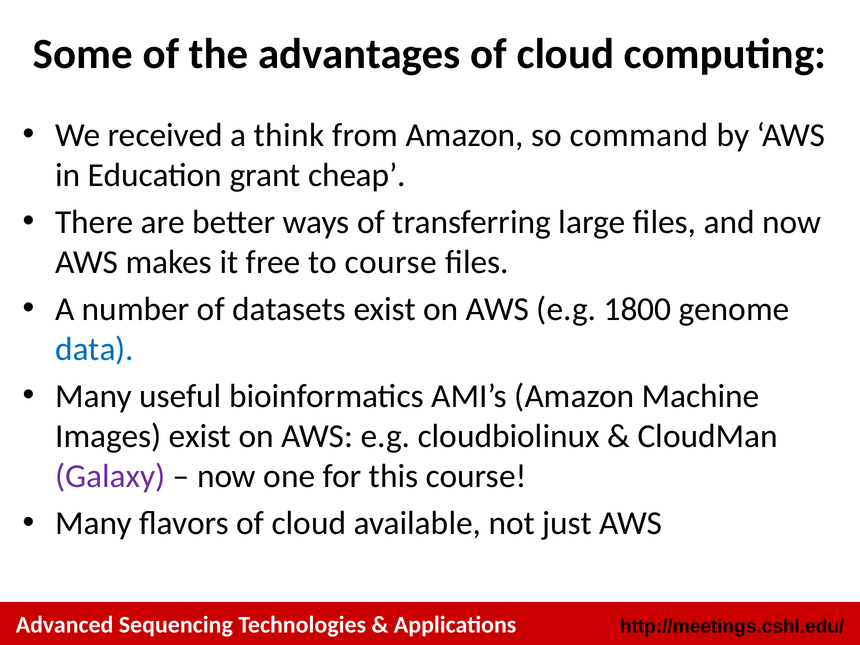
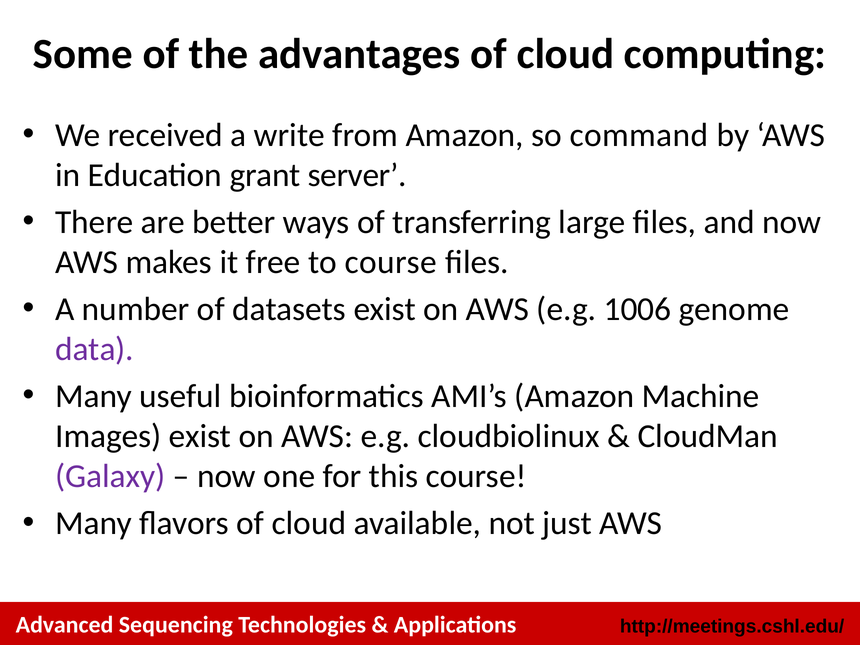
think: think -> write
cheap: cheap -> server
1800: 1800 -> 1006
data colour: blue -> purple
